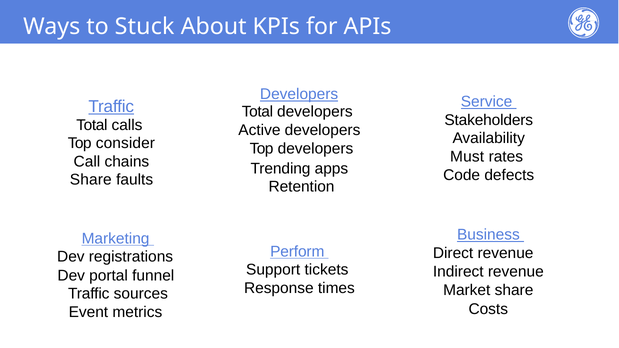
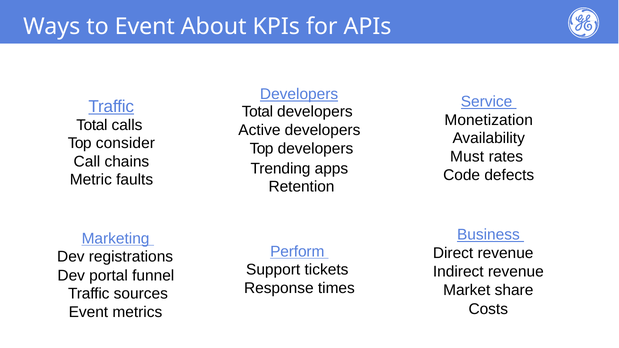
to Stuck: Stuck -> Event
Stakeholders: Stakeholders -> Monetization
Share at (91, 180): Share -> Metric
